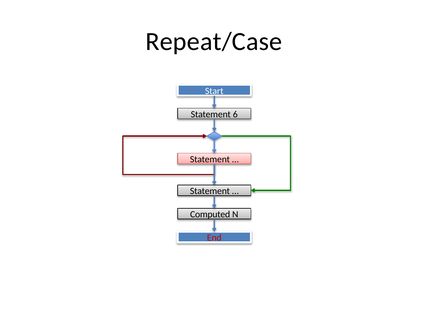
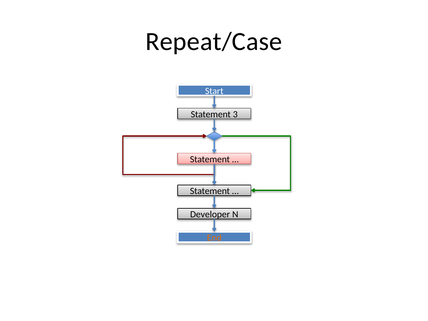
6: 6 -> 3
Computed: Computed -> Developer
End colour: red -> orange
